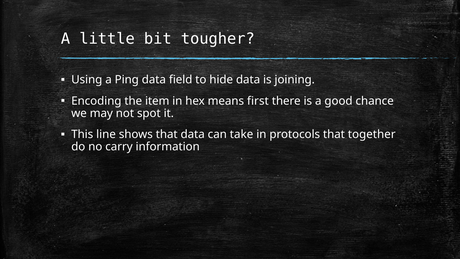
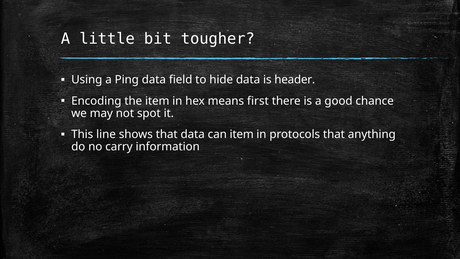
joining: joining -> header
can take: take -> item
together: together -> anything
